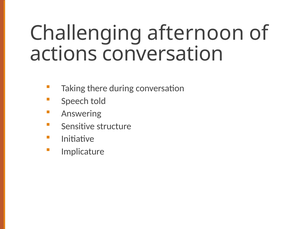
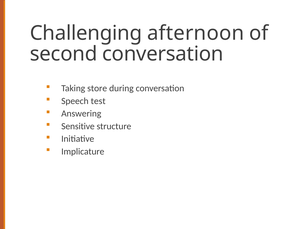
actions: actions -> second
there: there -> store
told: told -> test
